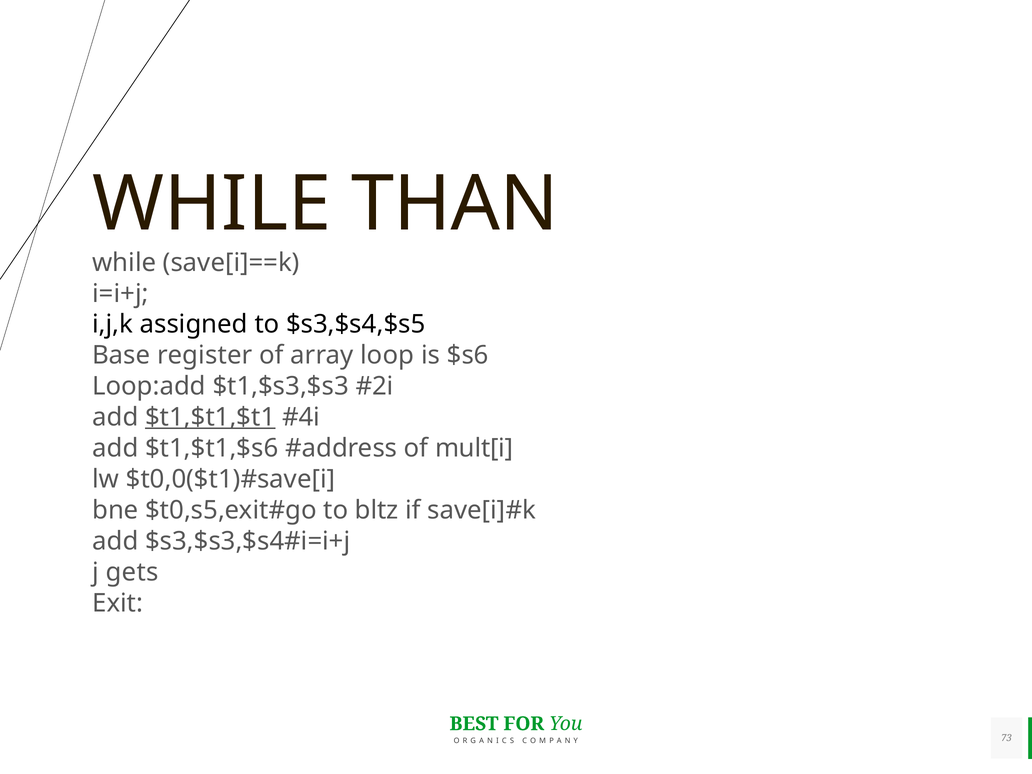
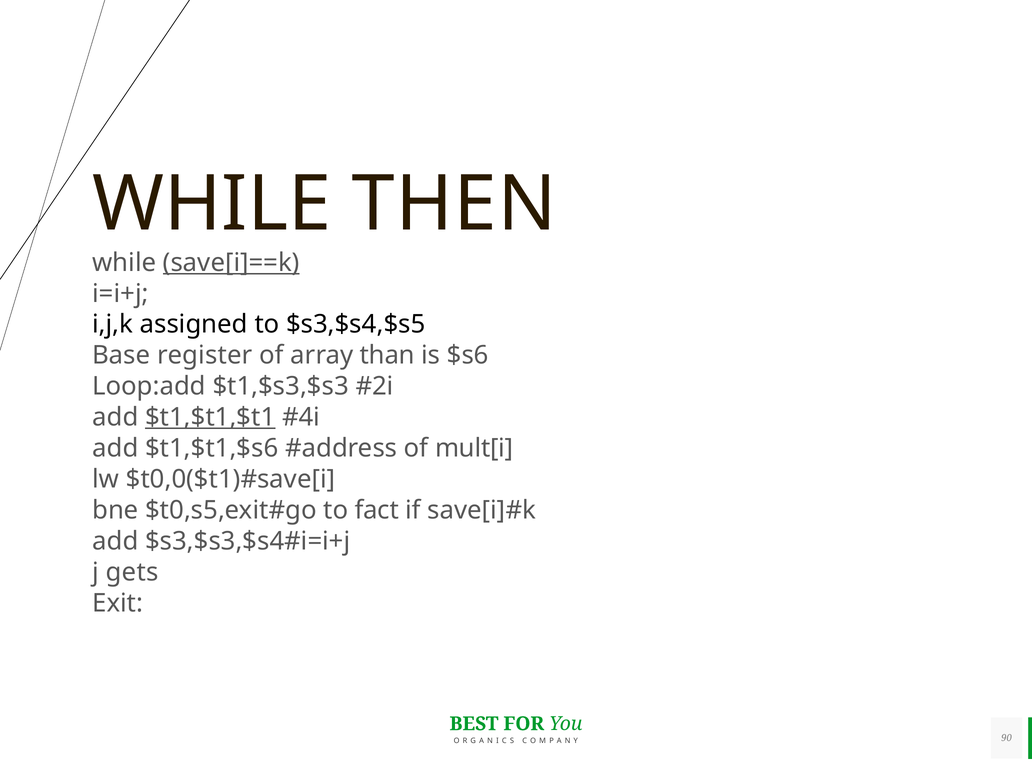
THAN: THAN -> THEN
save[i]==k underline: none -> present
loop: loop -> than
bltz: bltz -> fact
73: 73 -> 90
